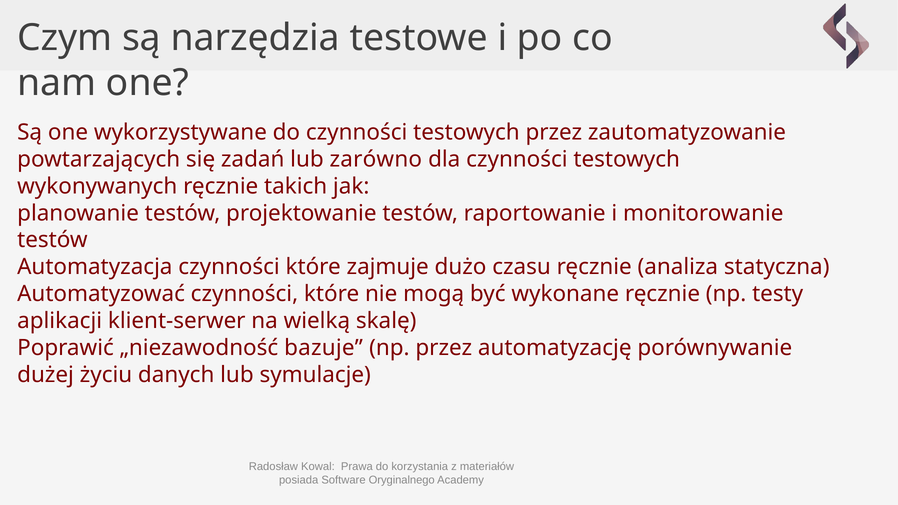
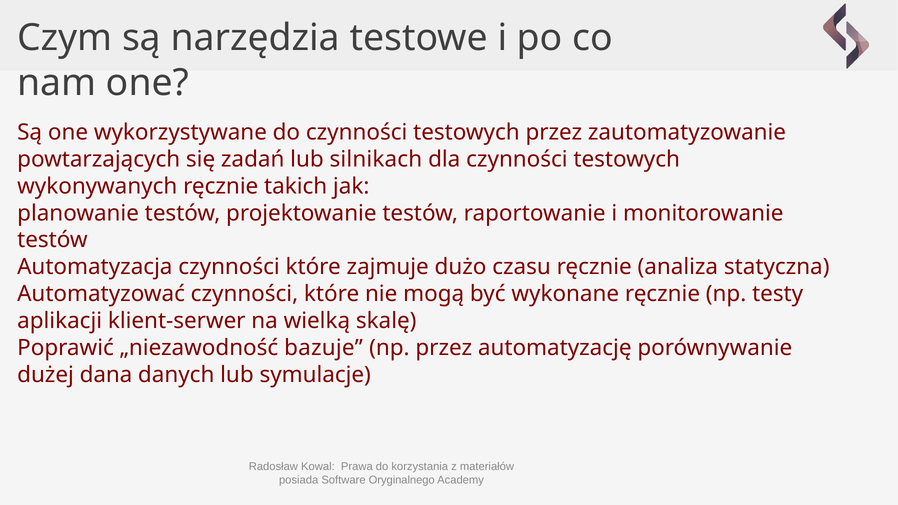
zarówno: zarówno -> silnikach
życiu: życiu -> dana
